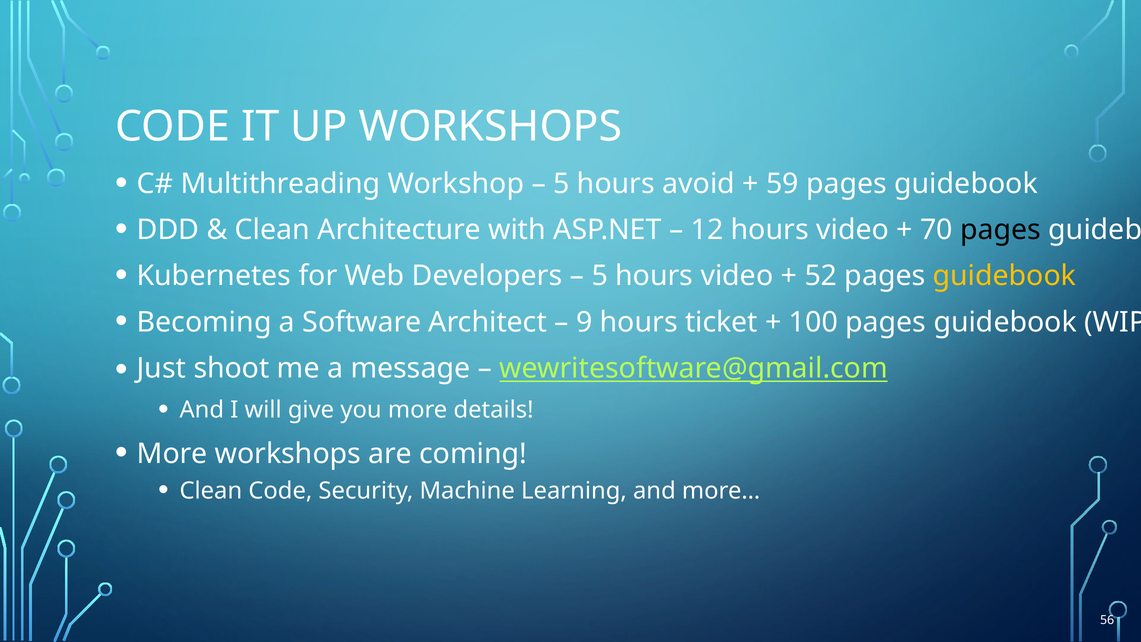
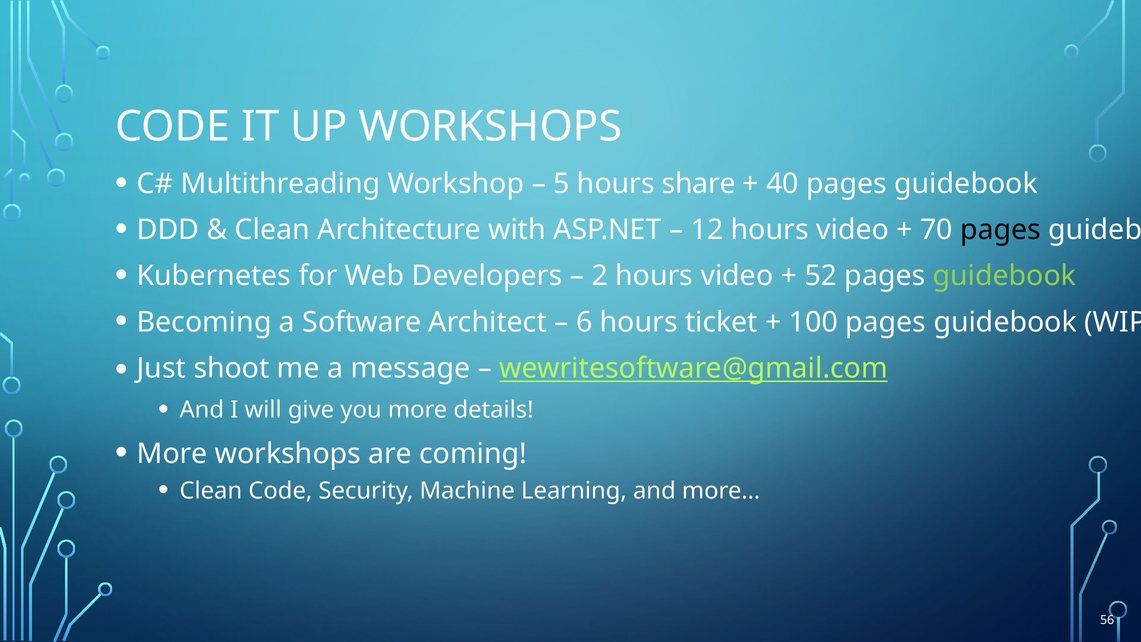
avoid: avoid -> share
59: 59 -> 40
5 at (600, 276): 5 -> 2
guidebook at (1004, 276) colour: yellow -> light green
9: 9 -> 6
